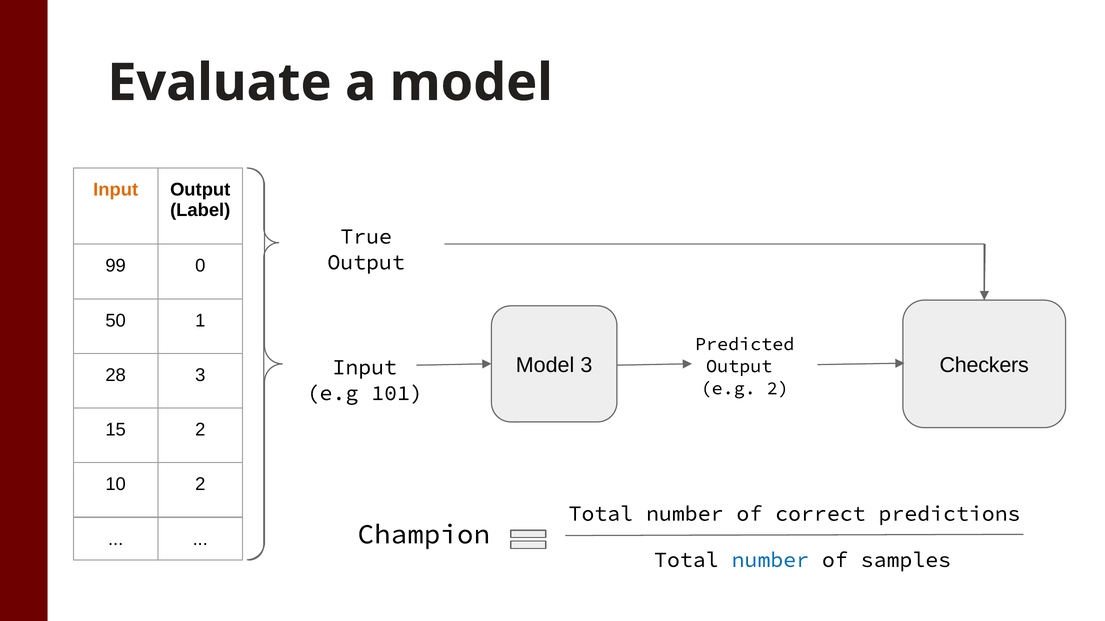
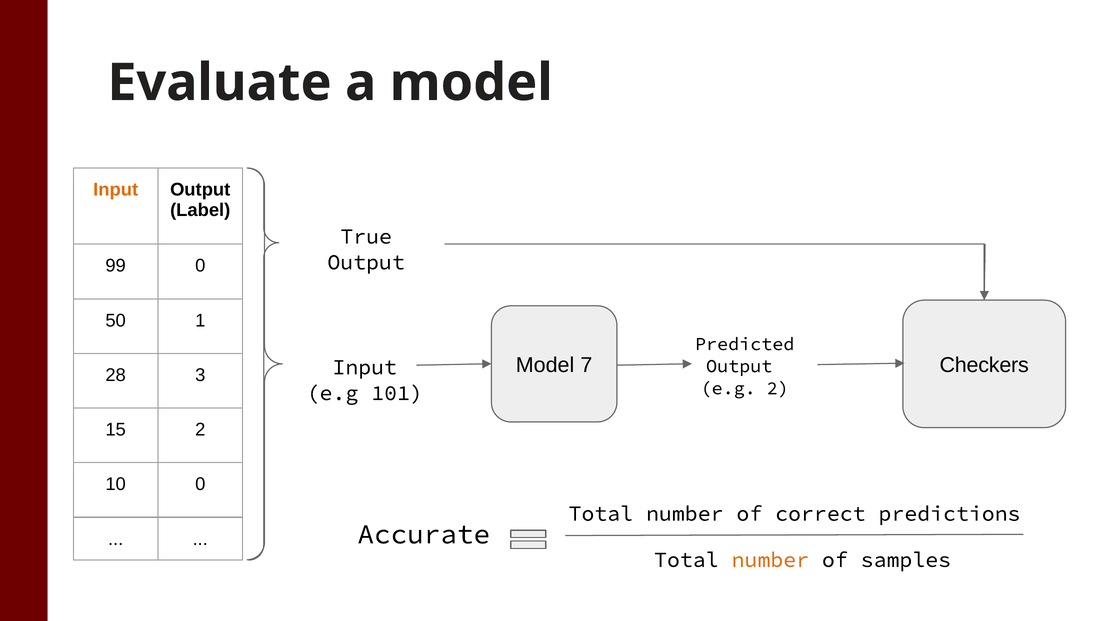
Model 3: 3 -> 7
10 2: 2 -> 0
Champion: Champion -> Accurate
number at (770, 560) colour: blue -> orange
